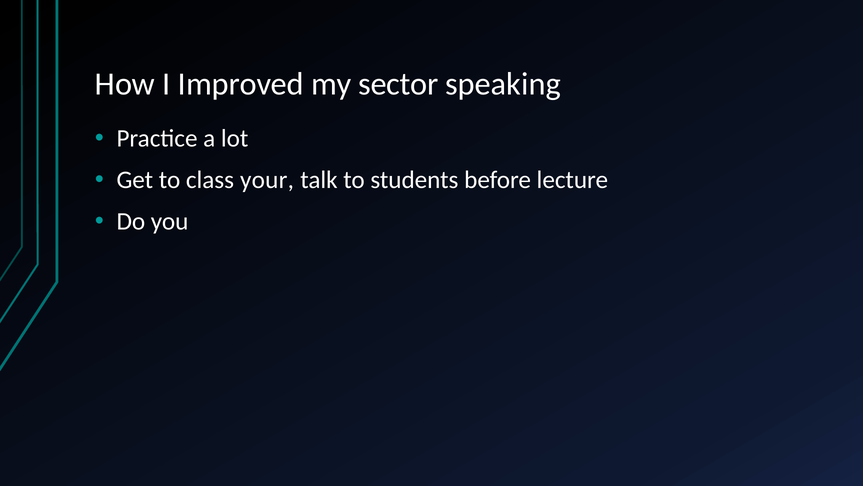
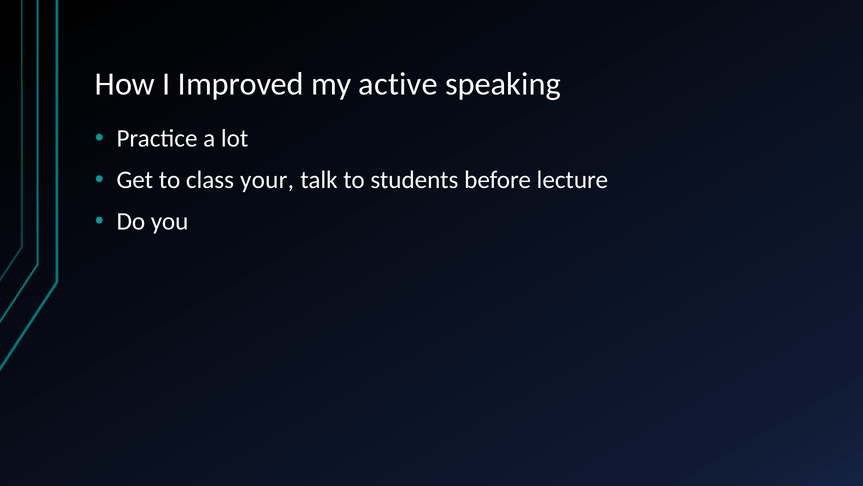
sector: sector -> active
